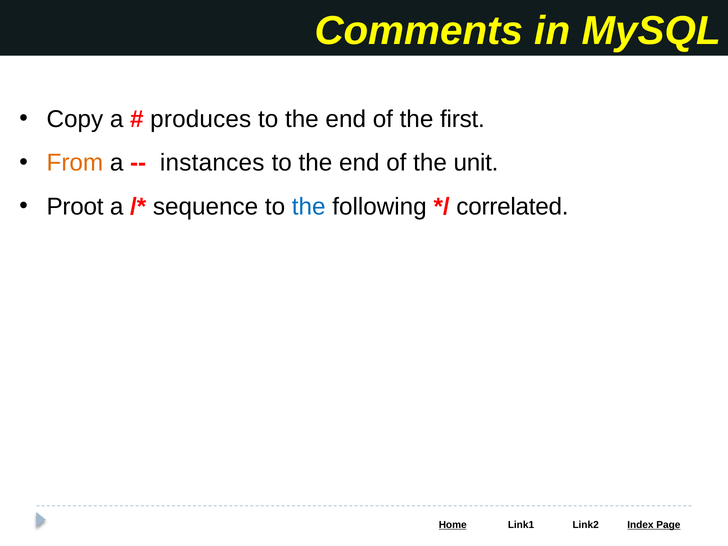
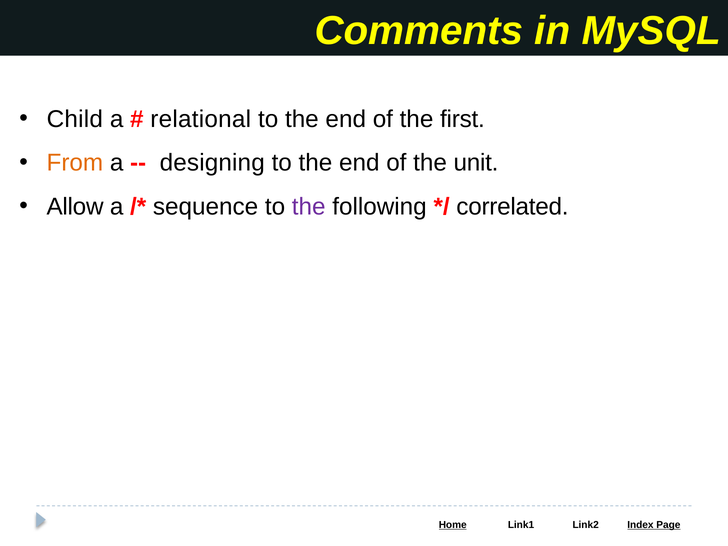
Copy: Copy -> Child
produces: produces -> relational
instances: instances -> designing
Proot: Proot -> Allow
the at (309, 207) colour: blue -> purple
